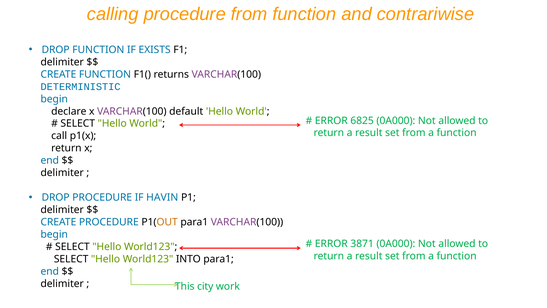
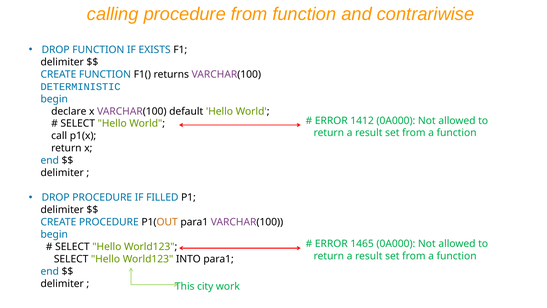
6825: 6825 -> 1412
HAVIN: HAVIN -> FILLED
3871: 3871 -> 1465
